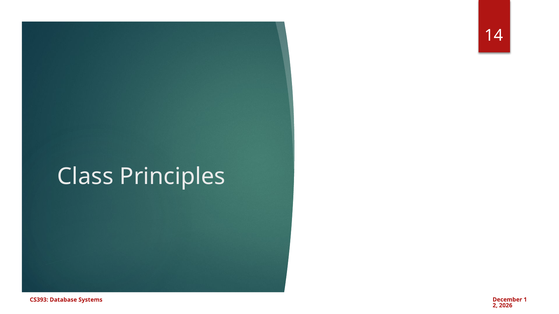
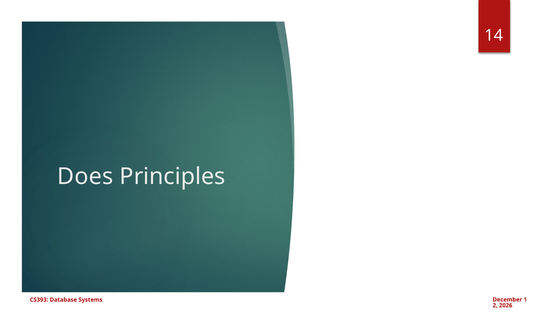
Class: Class -> Does
